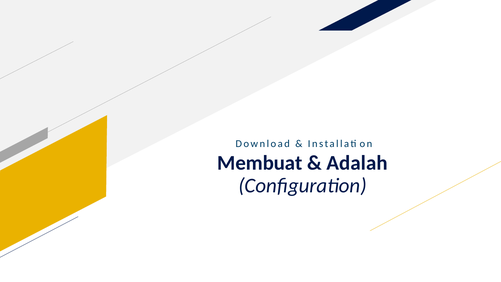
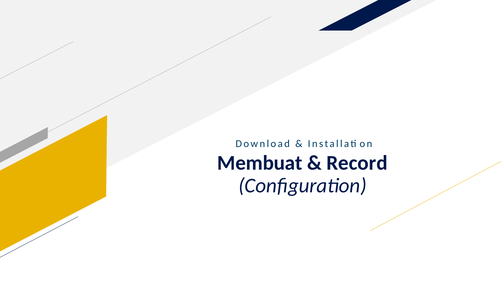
Adalah: Adalah -> Record
